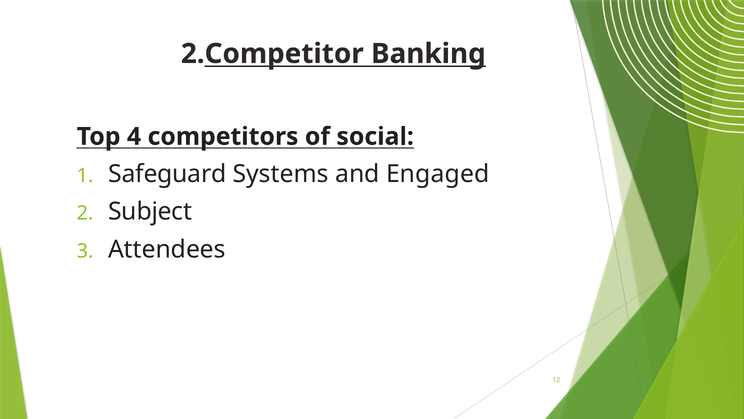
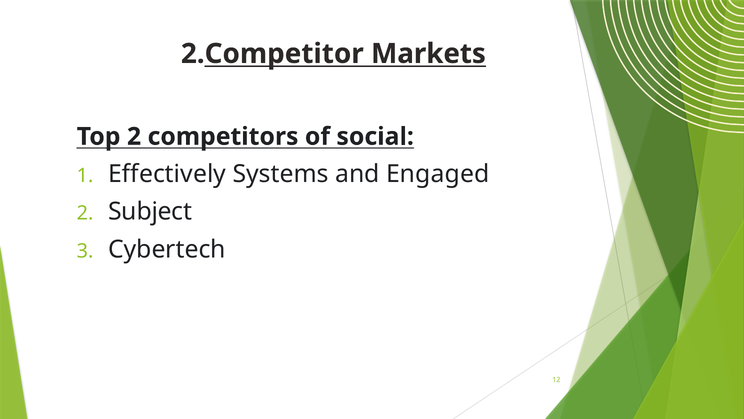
Banking: Banking -> Markets
Top 4: 4 -> 2
Safeguard: Safeguard -> Effectively
Attendees: Attendees -> Cybertech
